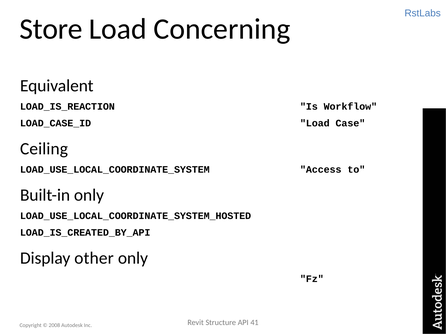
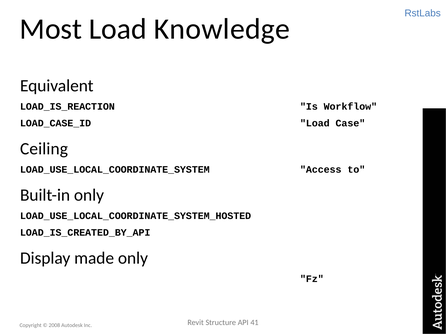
Store: Store -> Most
Concerning: Concerning -> Knowledge
other: other -> made
